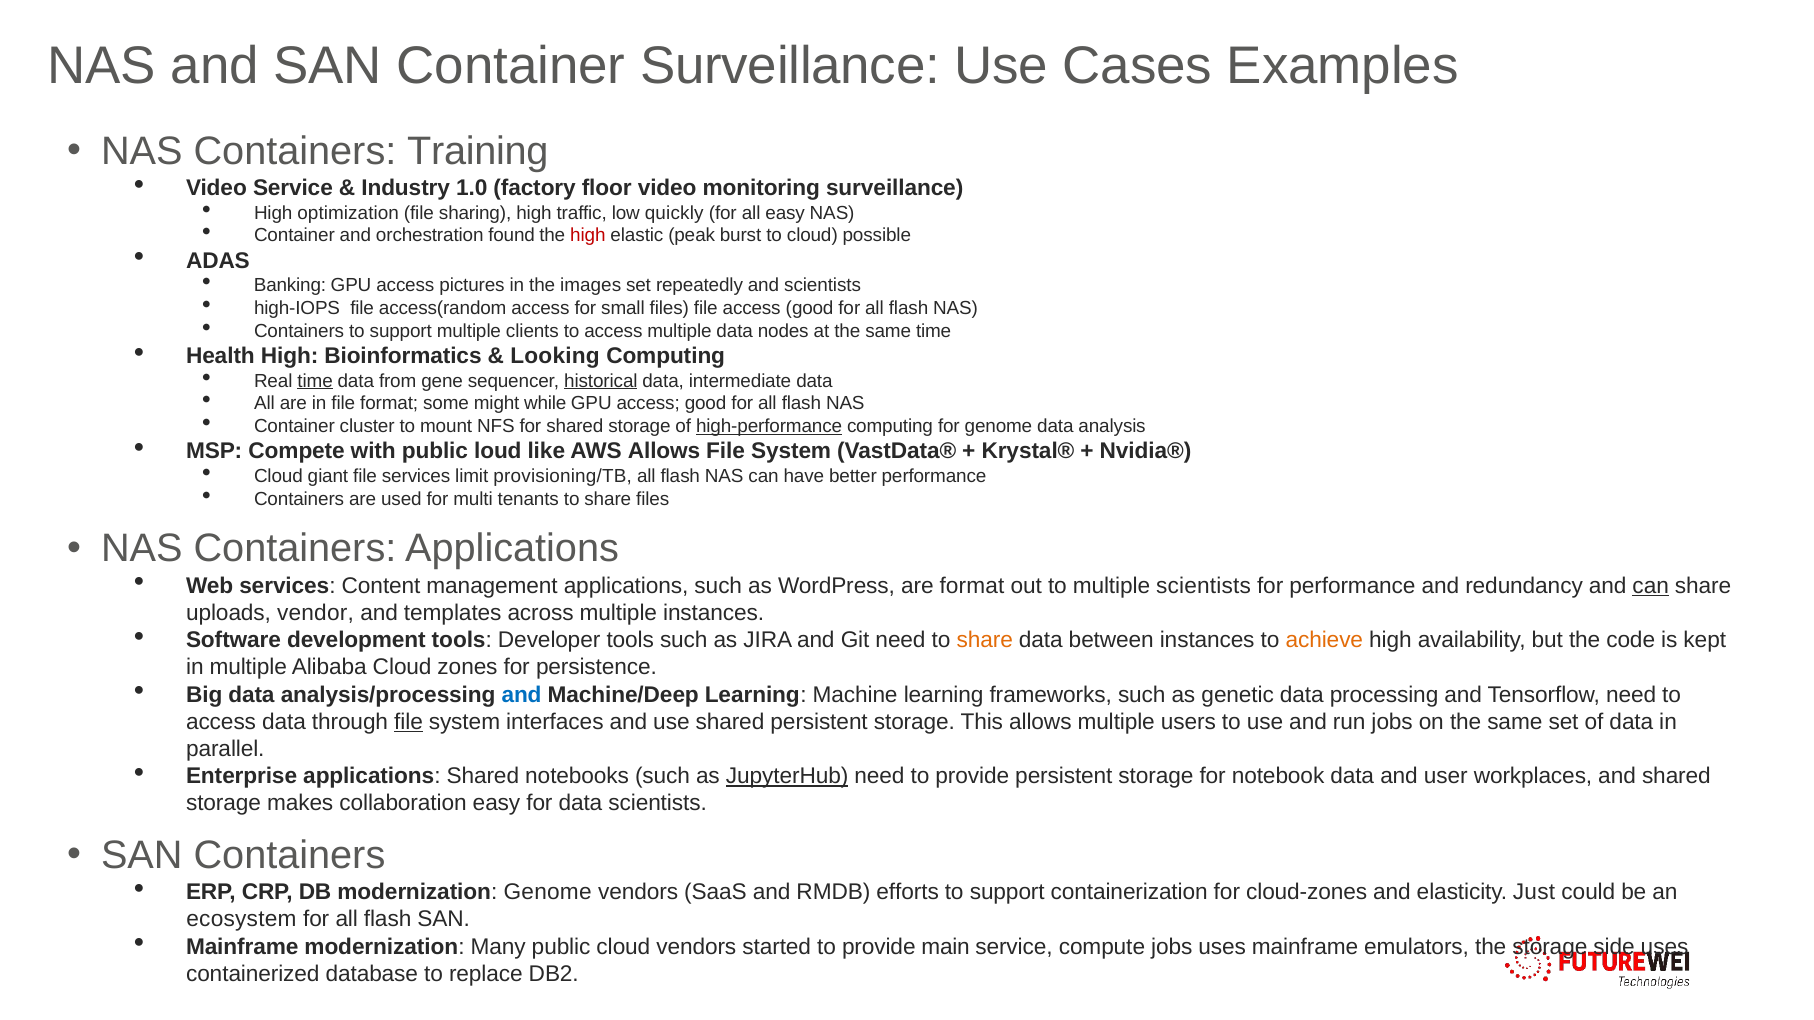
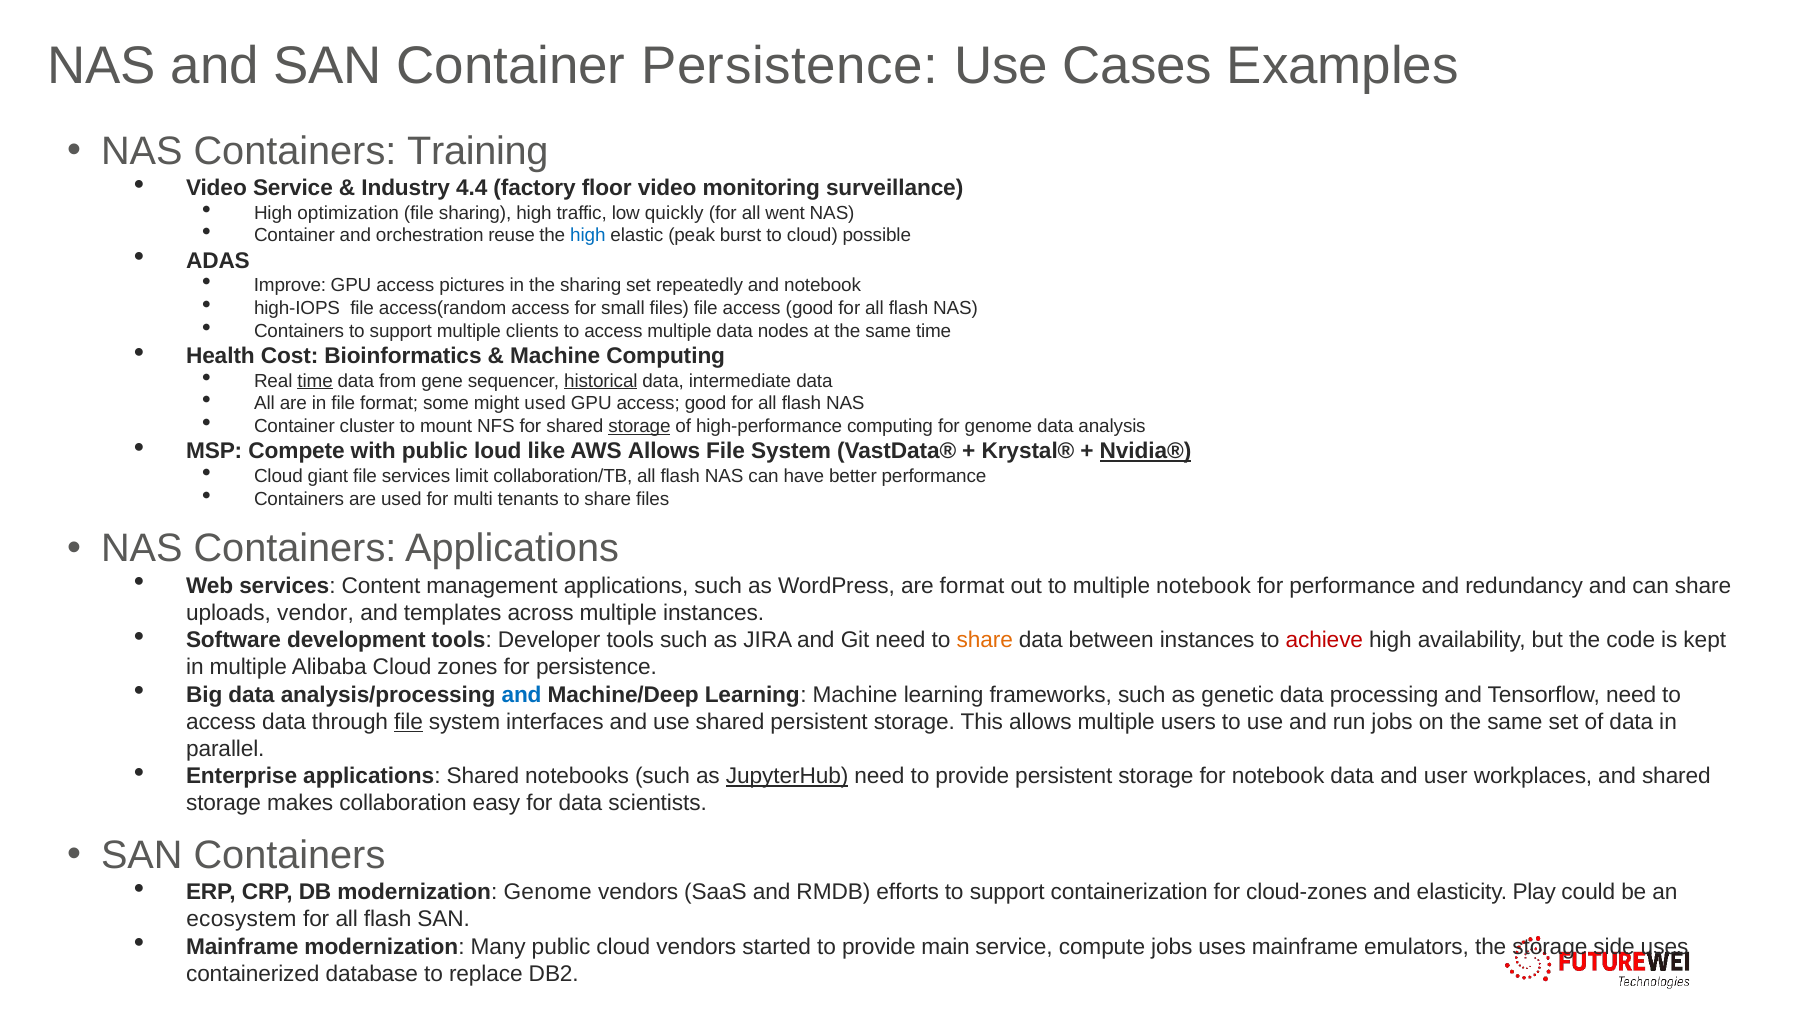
Container Surveillance: Surveillance -> Persistence
1.0: 1.0 -> 4.4
all easy: easy -> went
found: found -> reuse
high at (588, 236) colour: red -> blue
Banking: Banking -> Improve
the images: images -> sharing
and scientists: scientists -> notebook
Health High: High -> Cost
Looking at (555, 356): Looking -> Machine
might while: while -> used
storage at (639, 426) underline: none -> present
high-performance underline: present -> none
Nvidia® underline: none -> present
provisioning/TB: provisioning/TB -> collaboration/TB
multiple scientists: scientists -> notebook
can at (1651, 586) underline: present -> none
achieve colour: orange -> red
Just: Just -> Play
